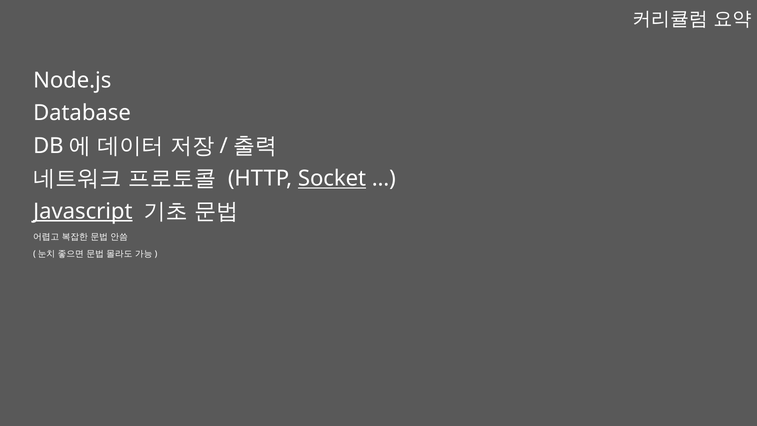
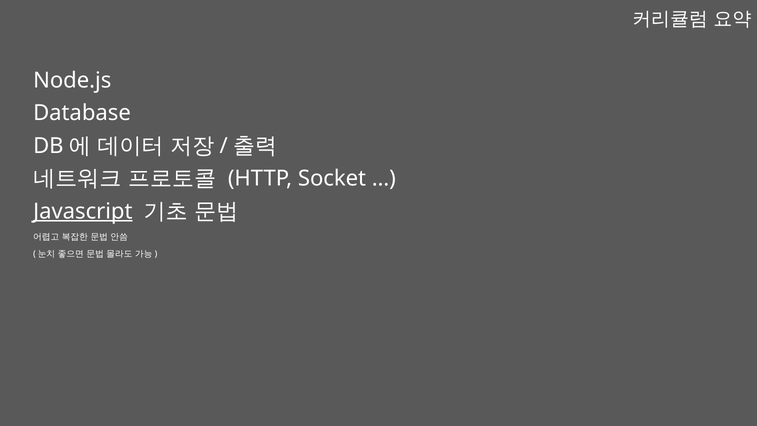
Socket underline: present -> none
